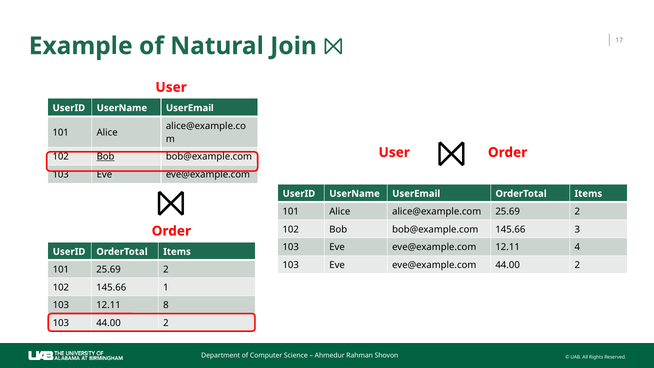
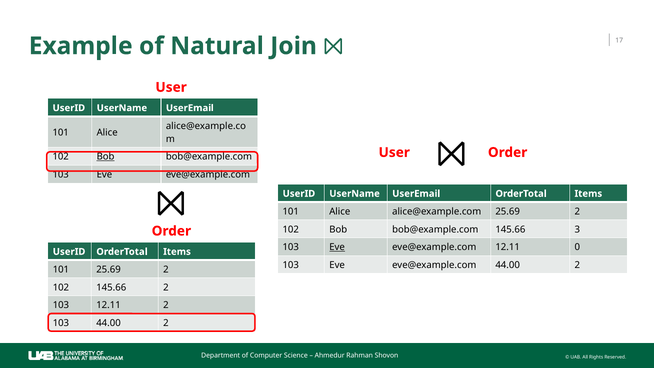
Eve at (337, 247) underline: none -> present
4: 4 -> 0
145.66 1: 1 -> 2
12.11 8: 8 -> 2
